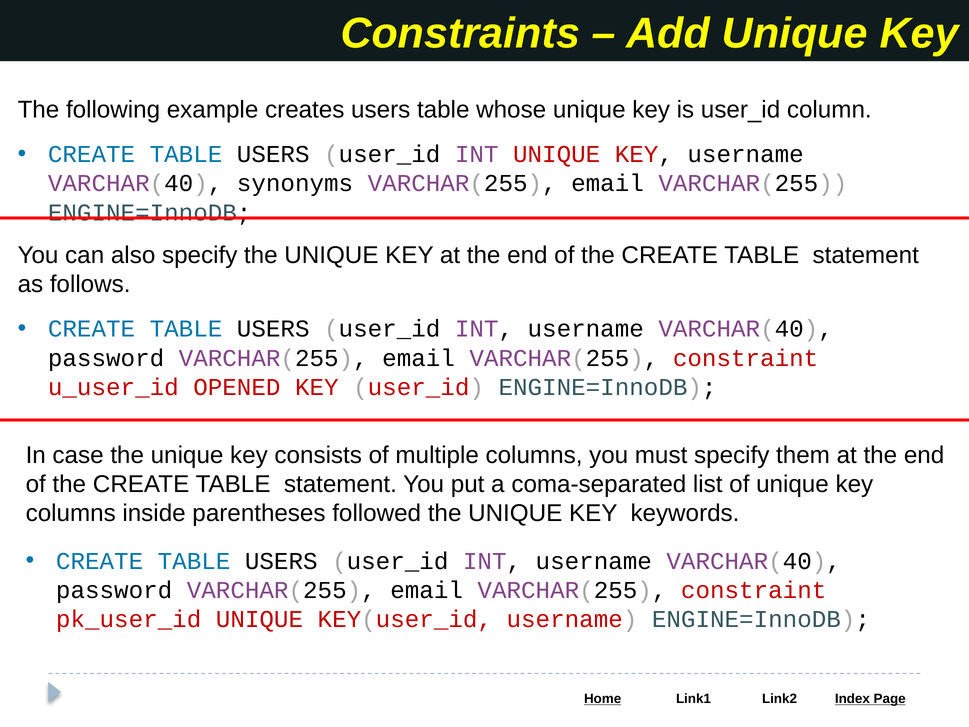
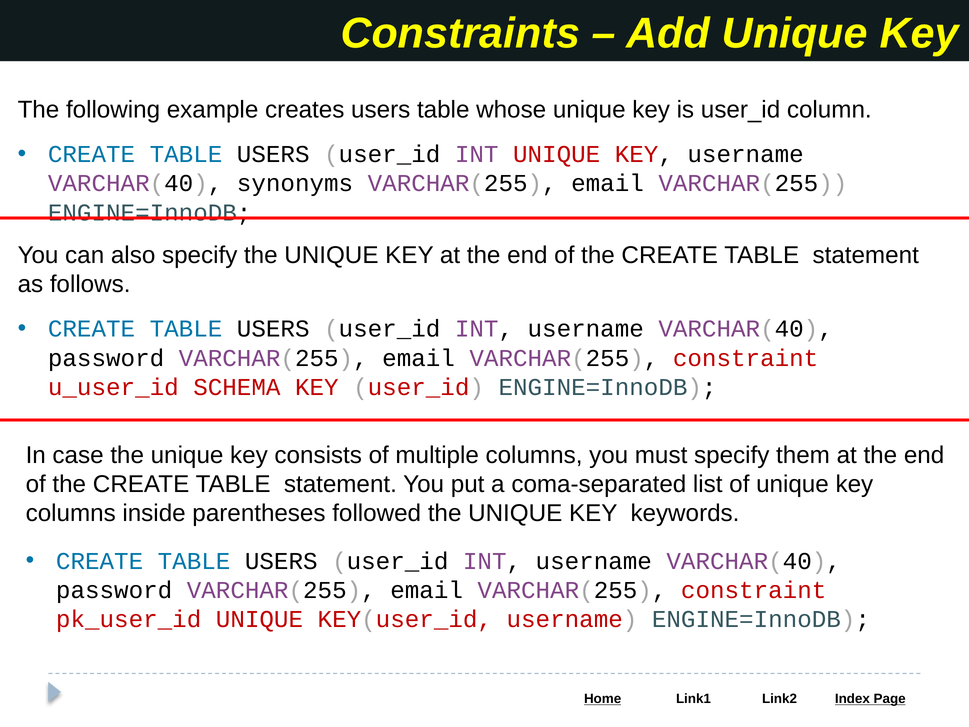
OPENED: OPENED -> SCHEMA
